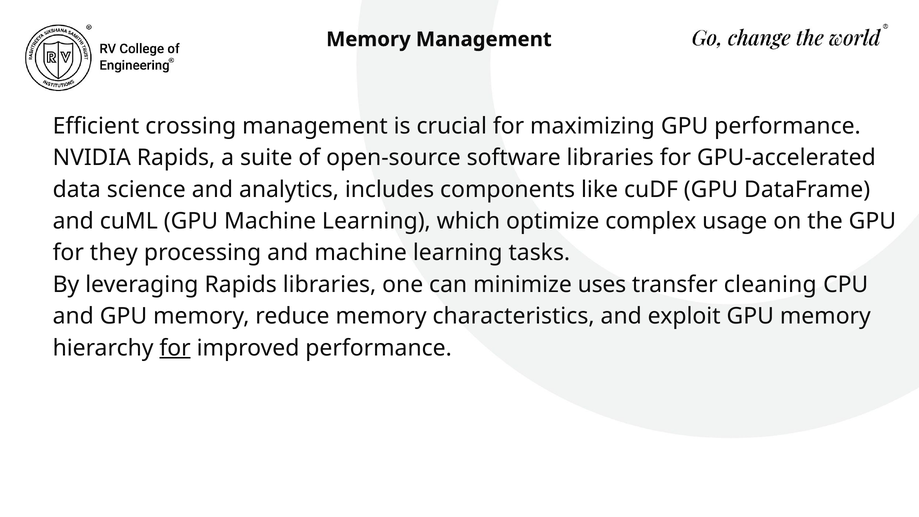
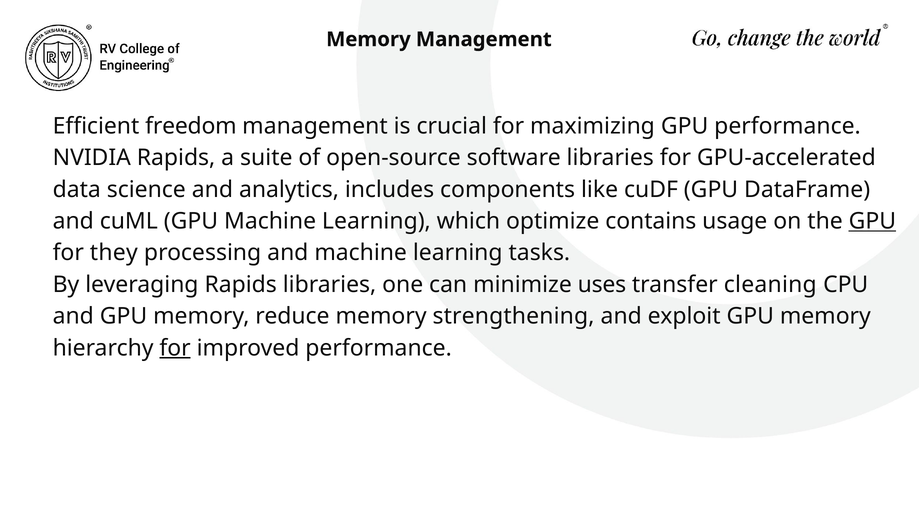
crossing: crossing -> freedom
complex: complex -> contains
GPU at (872, 221) underline: none -> present
characteristics: characteristics -> strengthening
